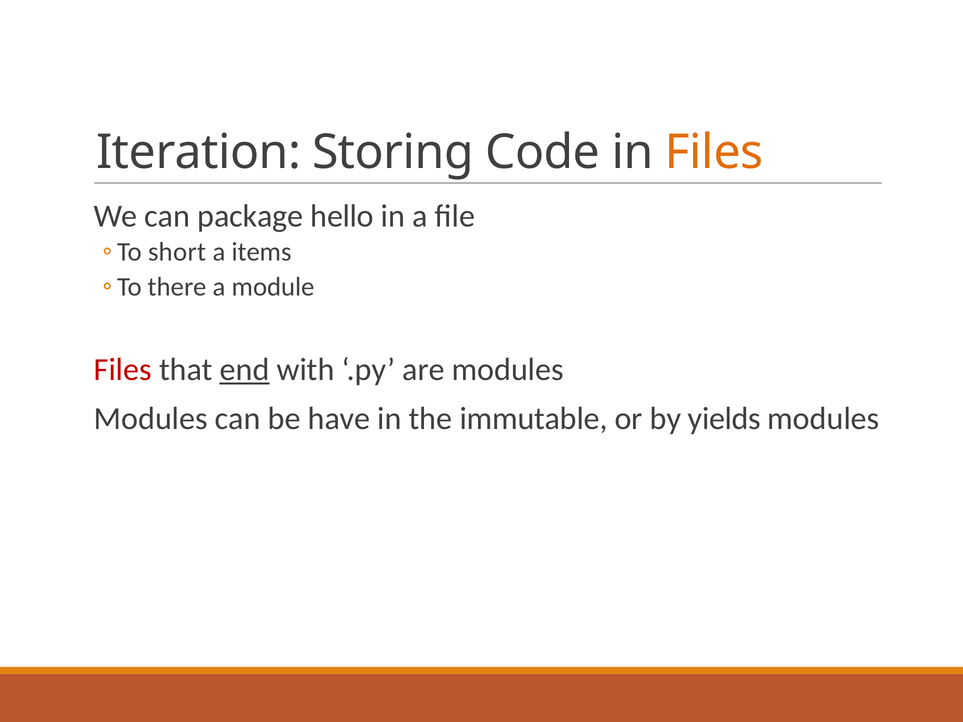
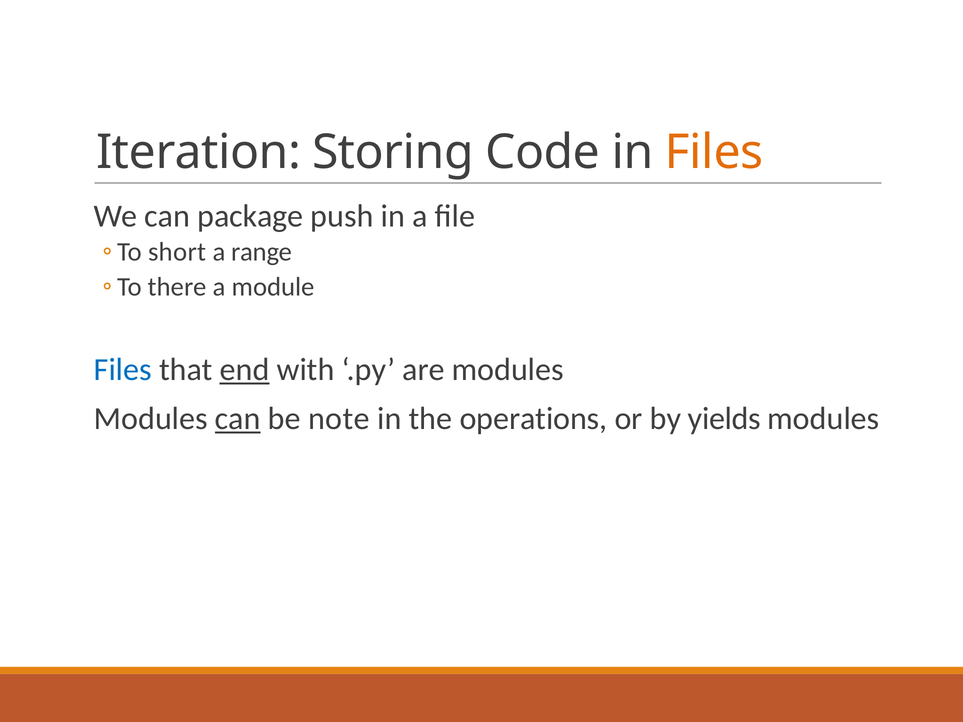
hello: hello -> push
items: items -> range
Files at (123, 370) colour: red -> blue
can at (238, 419) underline: none -> present
have: have -> note
immutable: immutable -> operations
